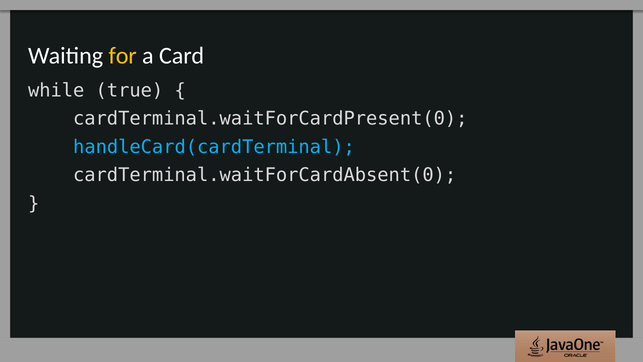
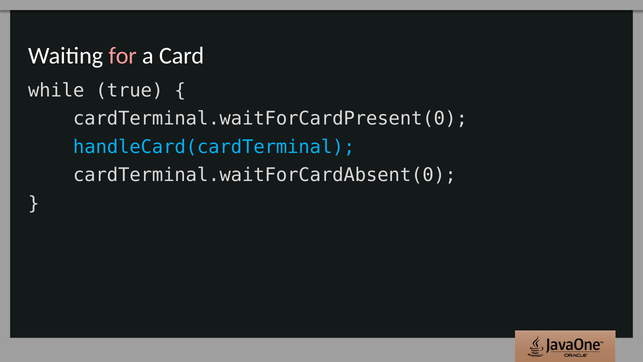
for colour: yellow -> pink
